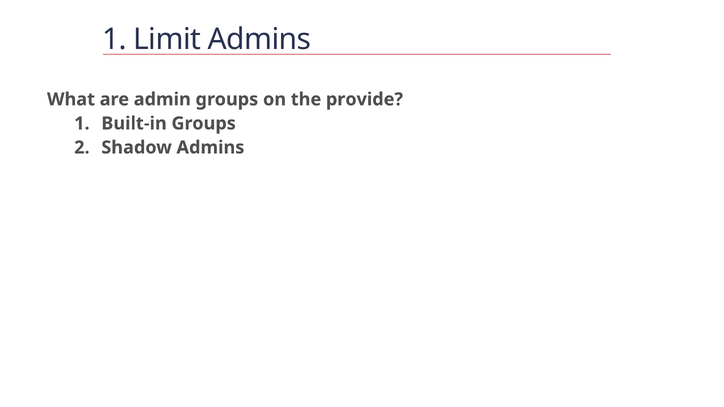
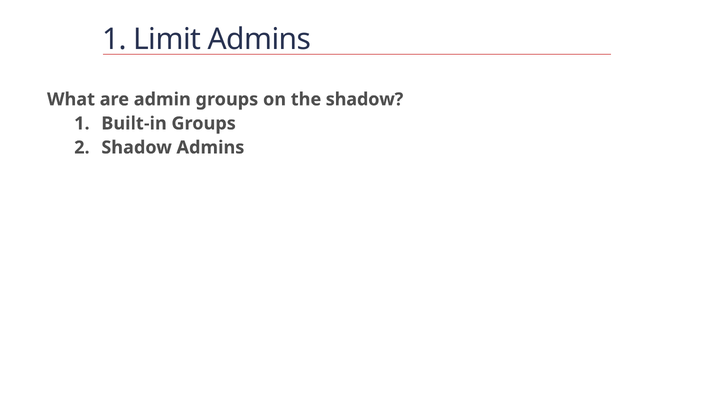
the provide: provide -> shadow
